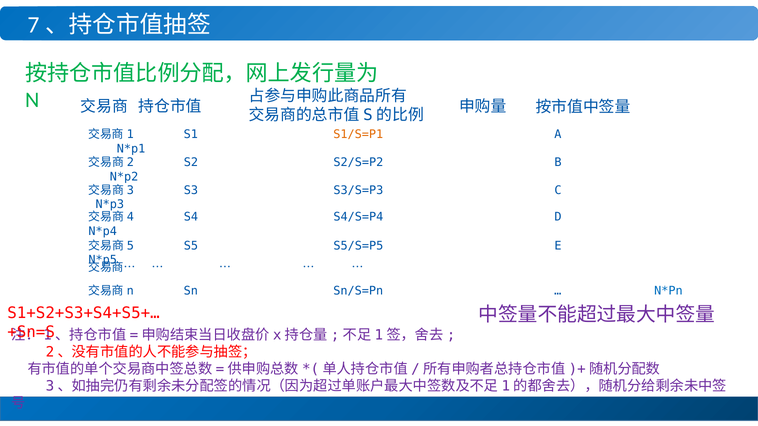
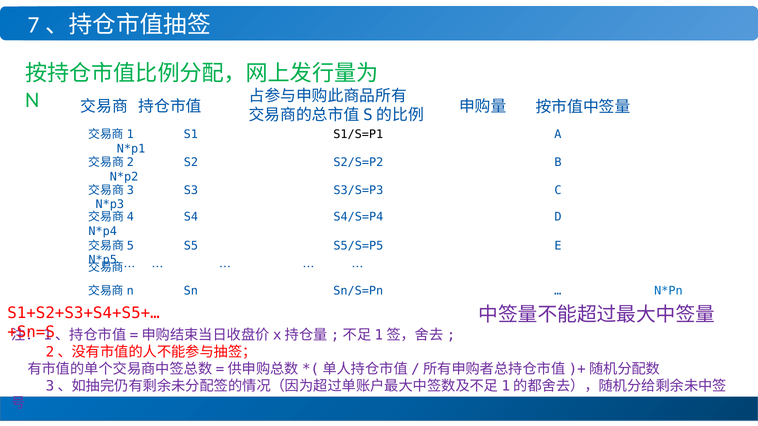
S1/S=P1 colour: orange -> black
